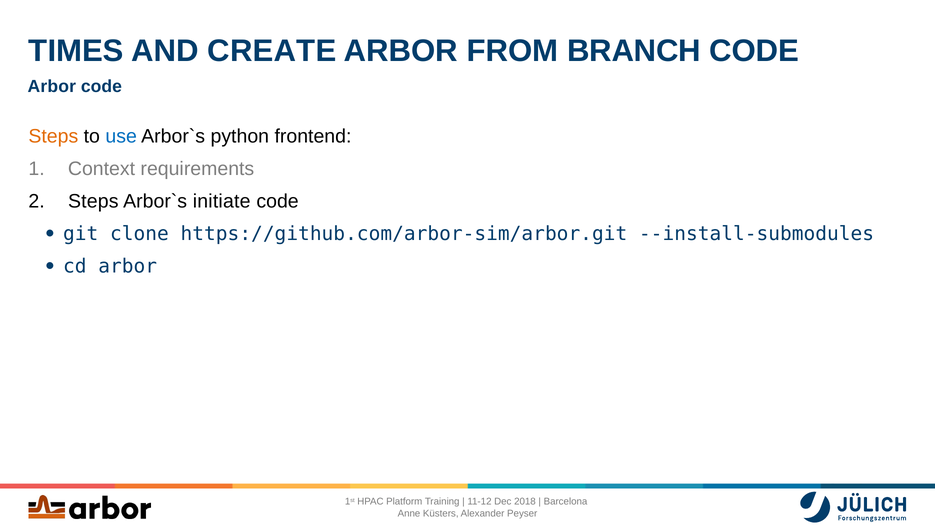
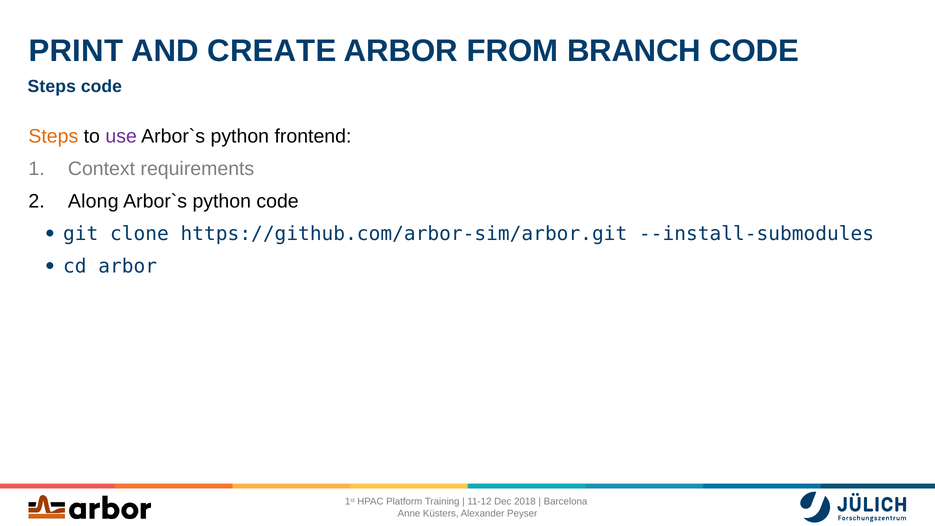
TIMES: TIMES -> PRINT
Arbor at (52, 87): Arbor -> Steps
use colour: blue -> purple
Steps at (93, 201): Steps -> Along
initiate at (222, 201): initiate -> python
